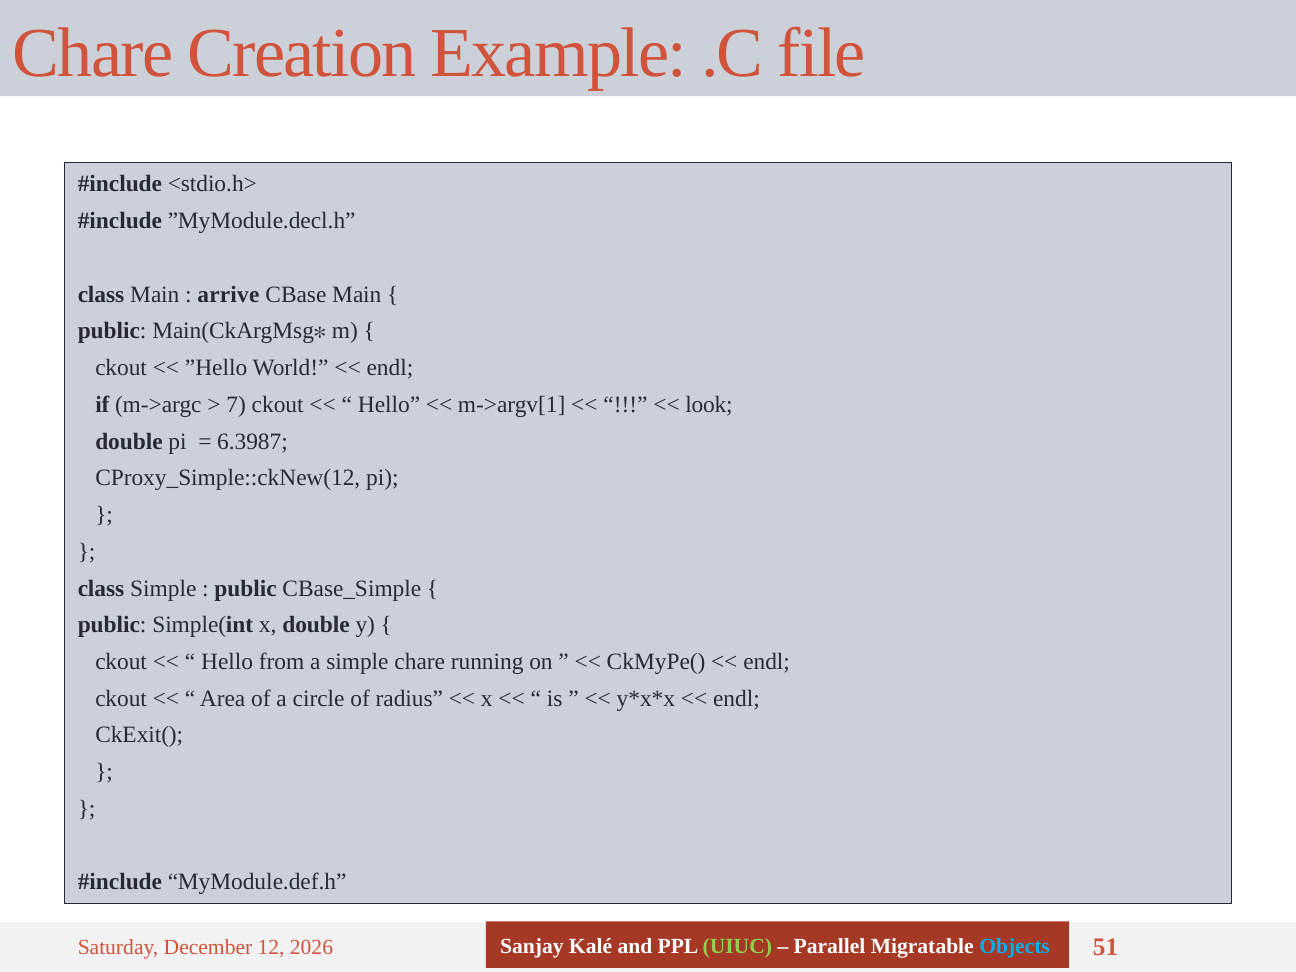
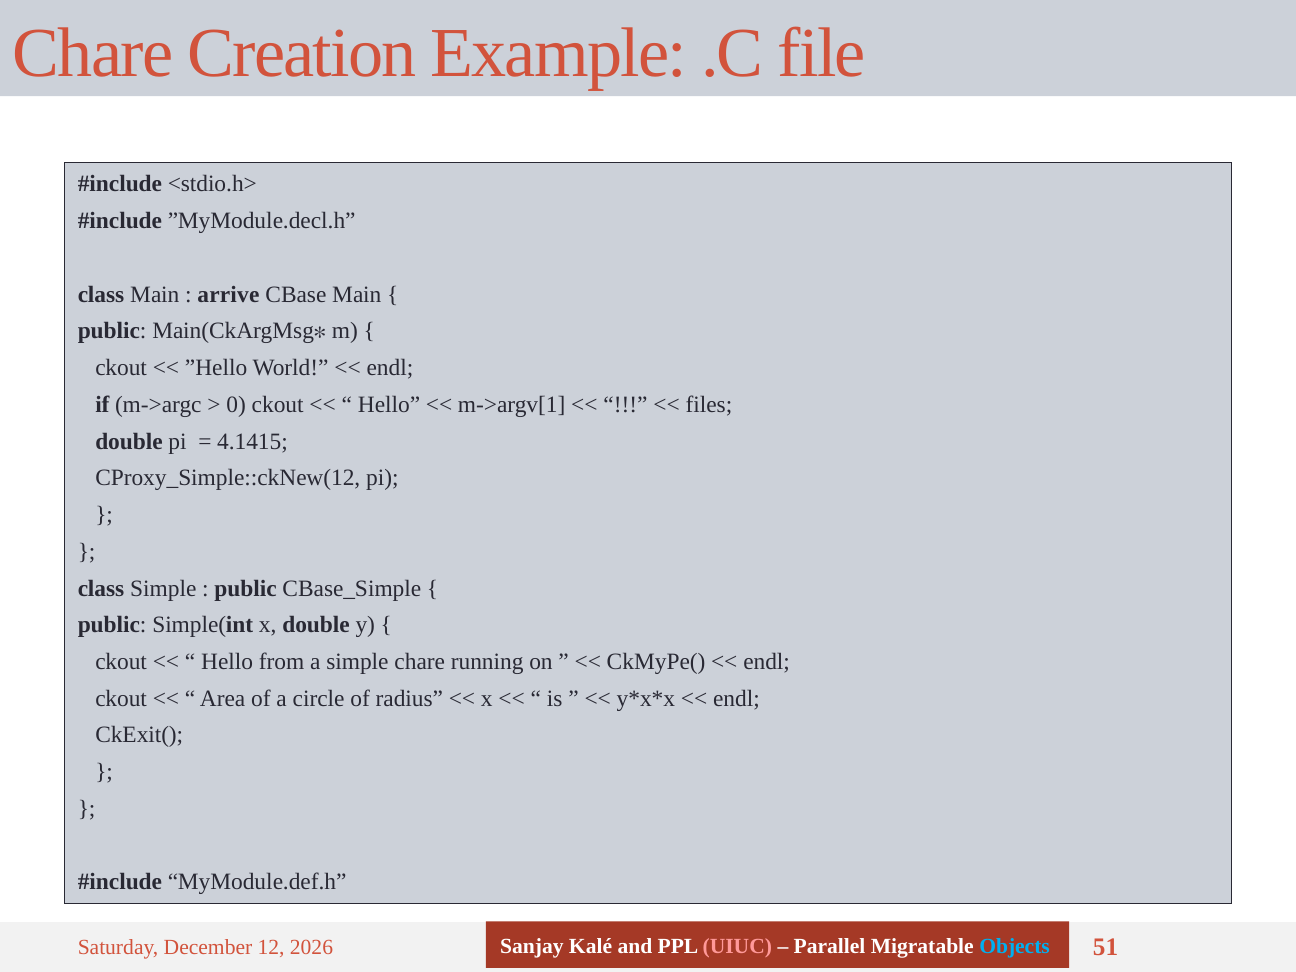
7: 7 -> 0
look: look -> files
6.3987: 6.3987 -> 4.1415
UIUC colour: light green -> pink
